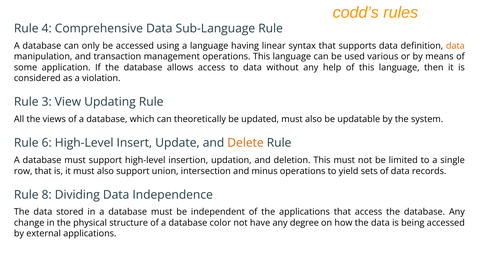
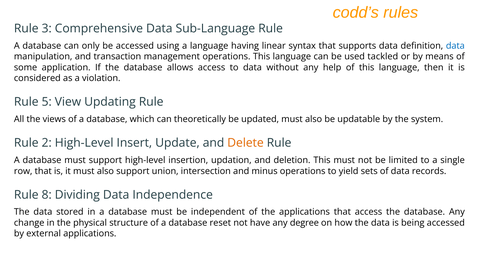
4: 4 -> 3
data at (455, 46) colour: orange -> blue
various: various -> tackled
3: 3 -> 5
6: 6 -> 2
color: color -> reset
